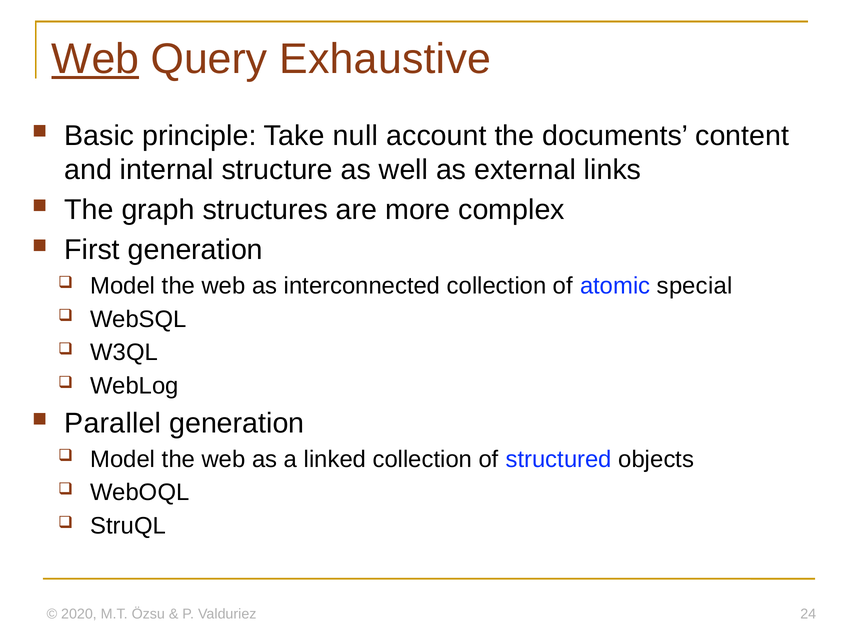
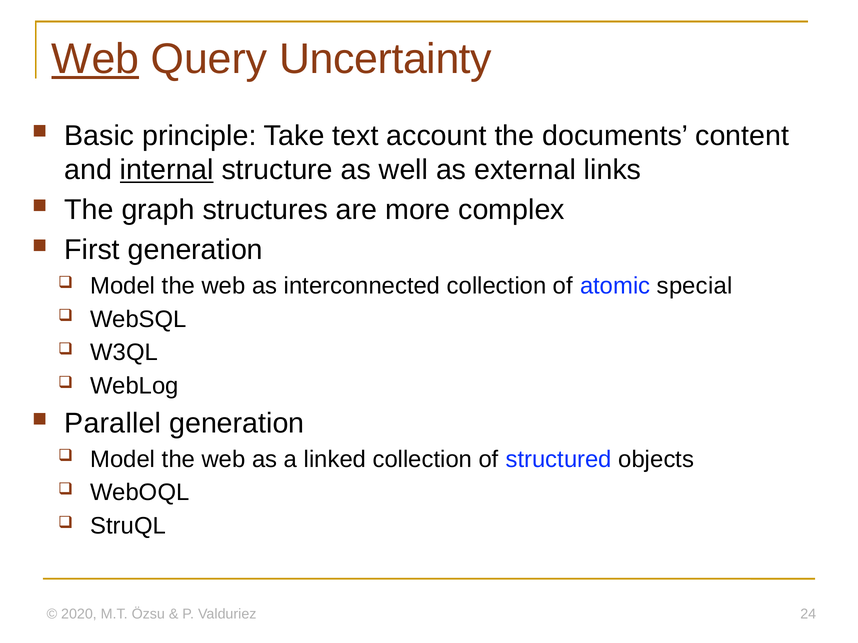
Exhaustive: Exhaustive -> Uncertainty
null: null -> text
internal underline: none -> present
